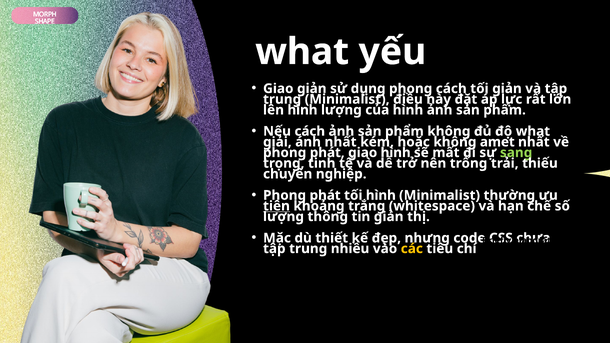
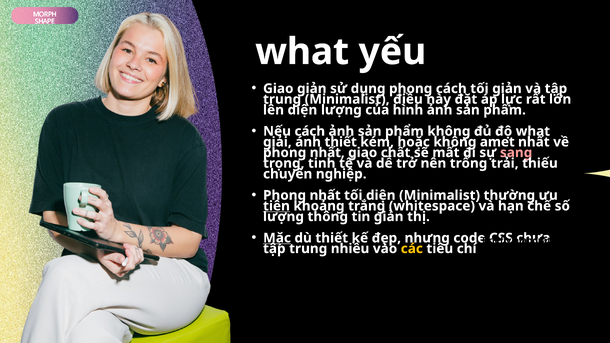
lên hình: hình -> diện
ánh nhất: nhất -> thiết
phát at (327, 153): phát -> nhất
hình at (396, 153): hình -> chất
sang colour: light green -> pink
phát at (325, 195): phát -> nhất
tối hình: hình -> diện
Mặc underline: none -> present
